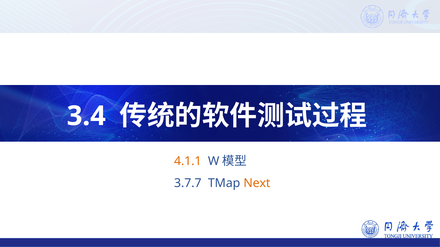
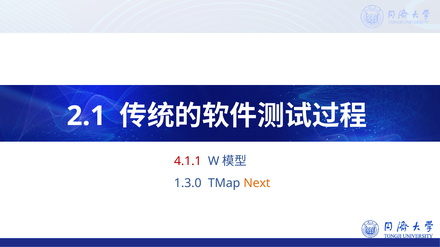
3.4: 3.4 -> 2.1
4.1.1 colour: orange -> red
3.7.7: 3.7.7 -> 1.3.0
